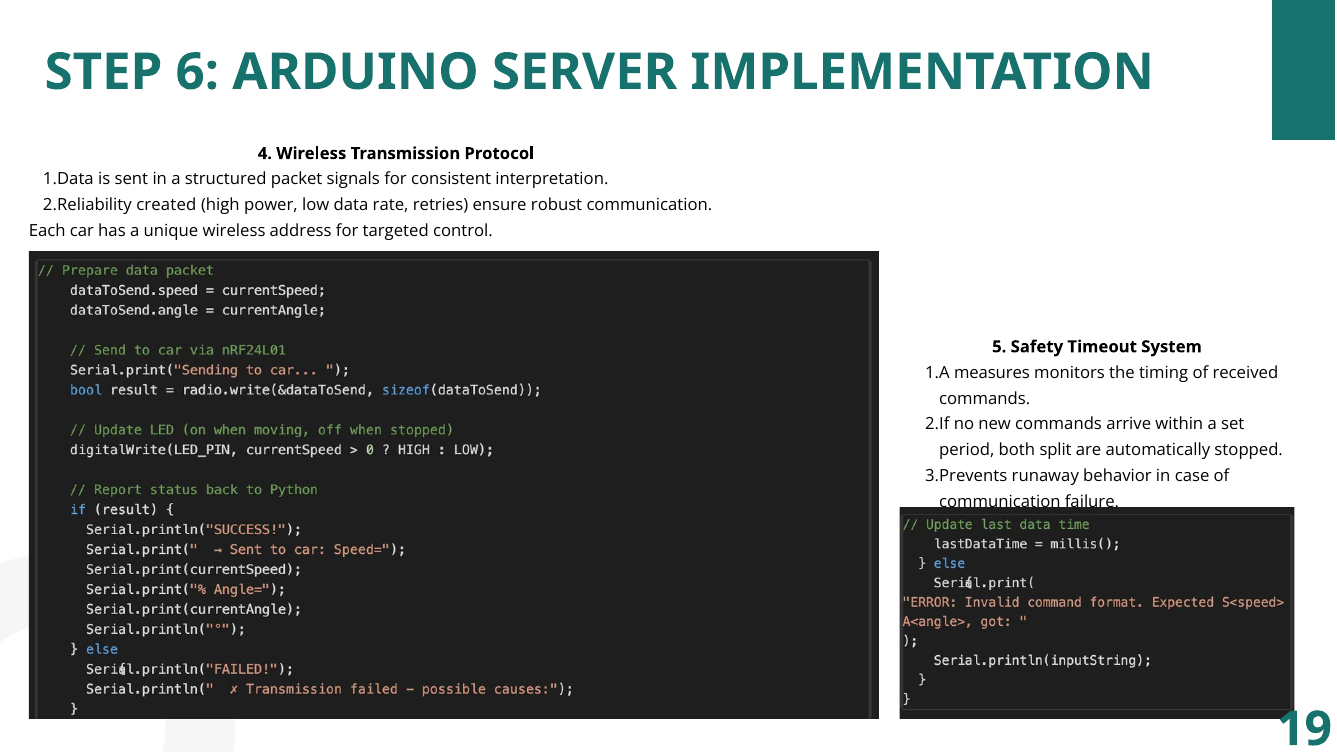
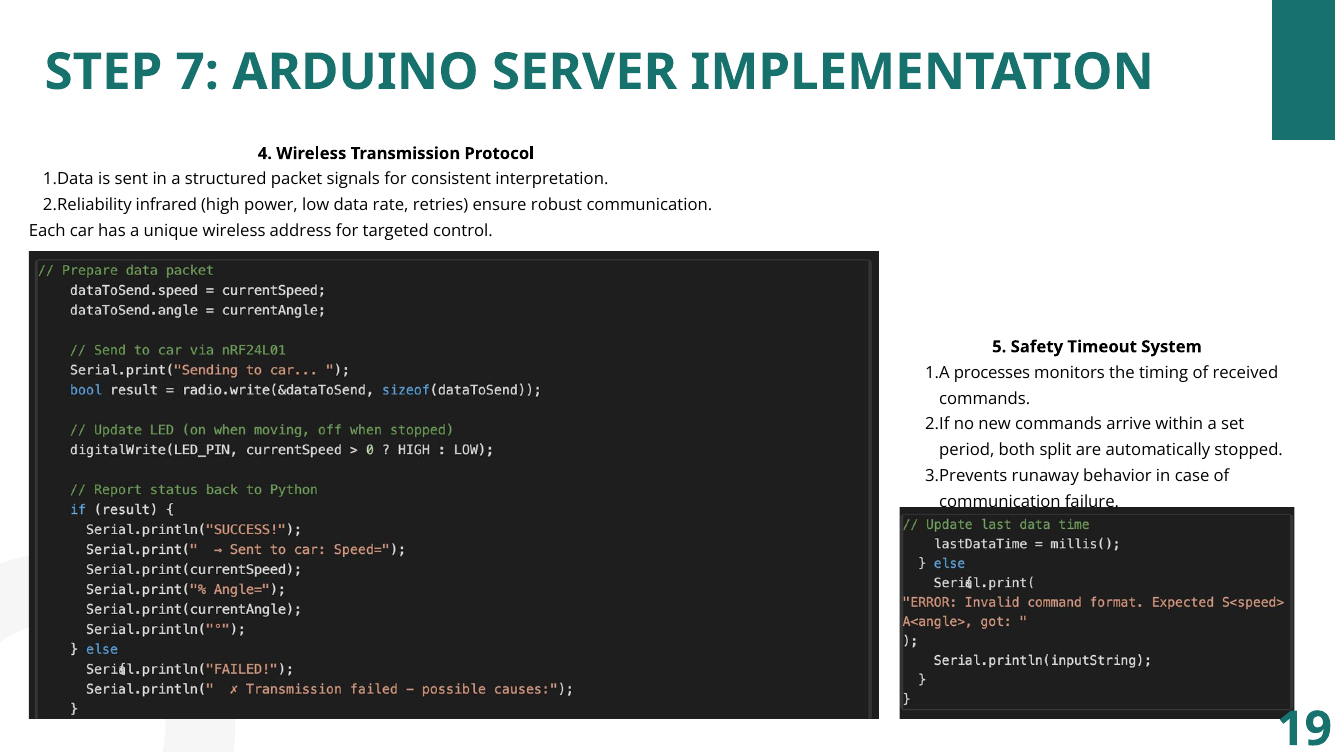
6: 6 -> 7
created: created -> infrared
measures: measures -> processes
